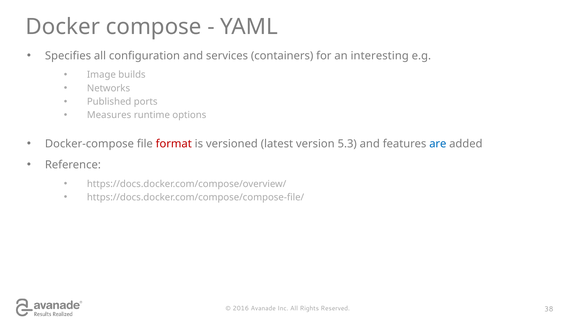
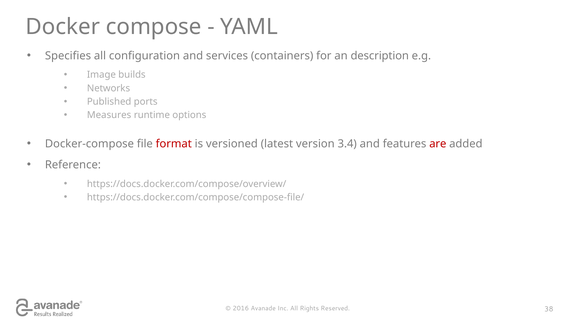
interesting: interesting -> description
5.3: 5.3 -> 3.4
are colour: blue -> red
